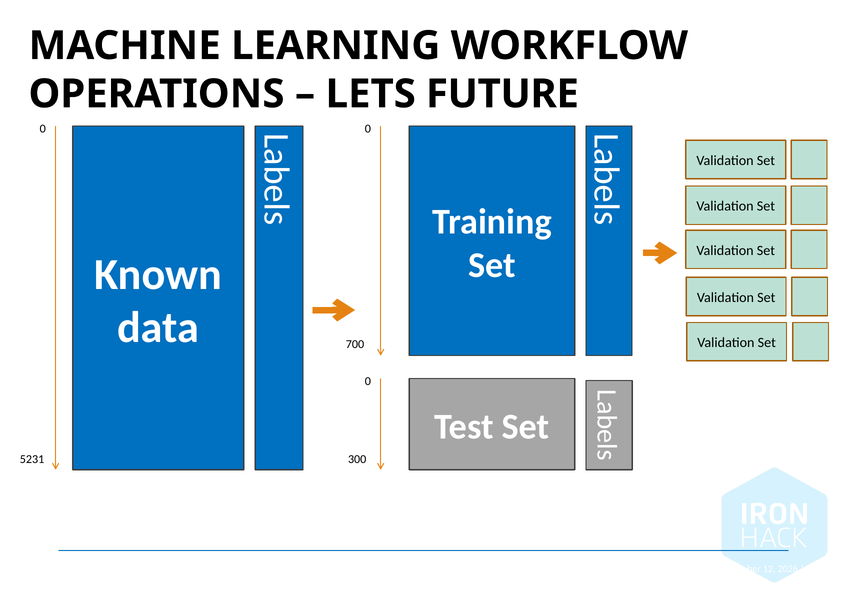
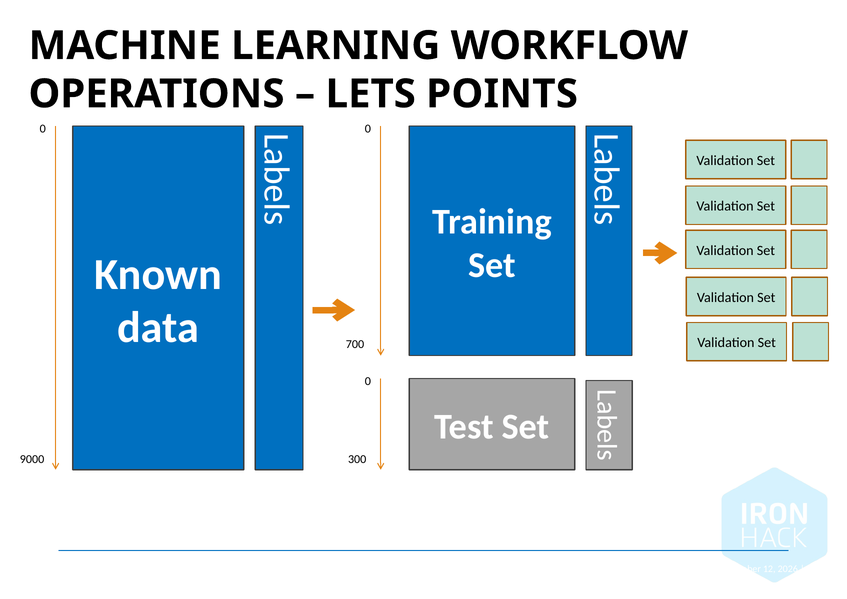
FUTURE: FUTURE -> POINTS
5231: 5231 -> 9000
